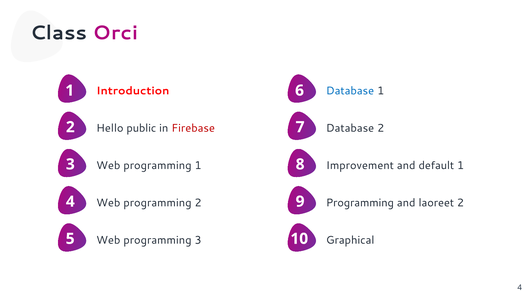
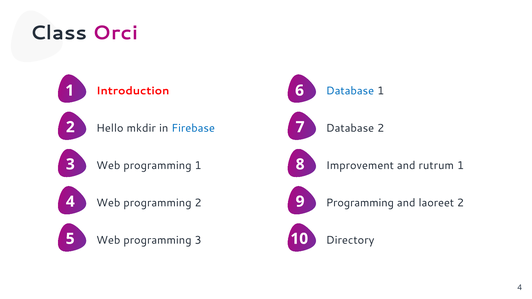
public: public -> mkdir
Firebase colour: red -> blue
default: default -> rutrum
Graphical: Graphical -> Directory
